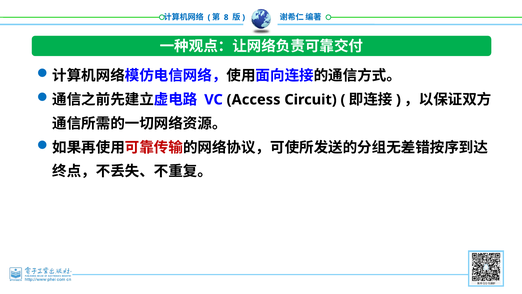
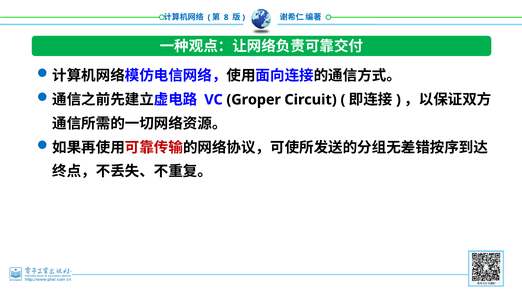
Access: Access -> Groper
